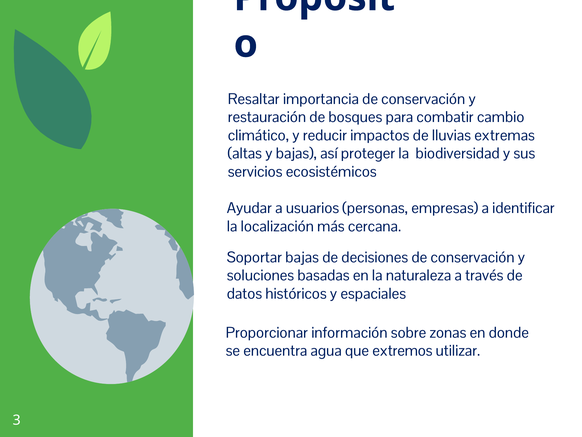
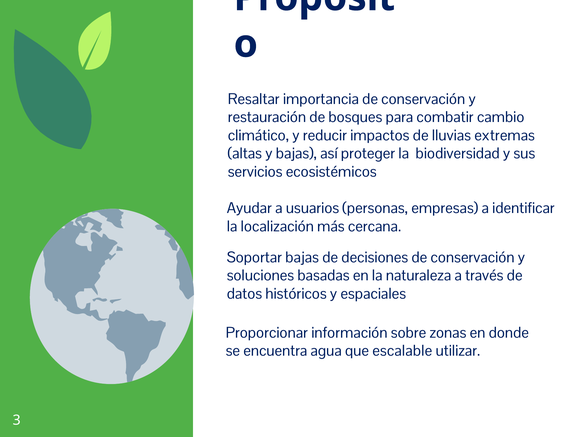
extremos: extremos -> escalable
